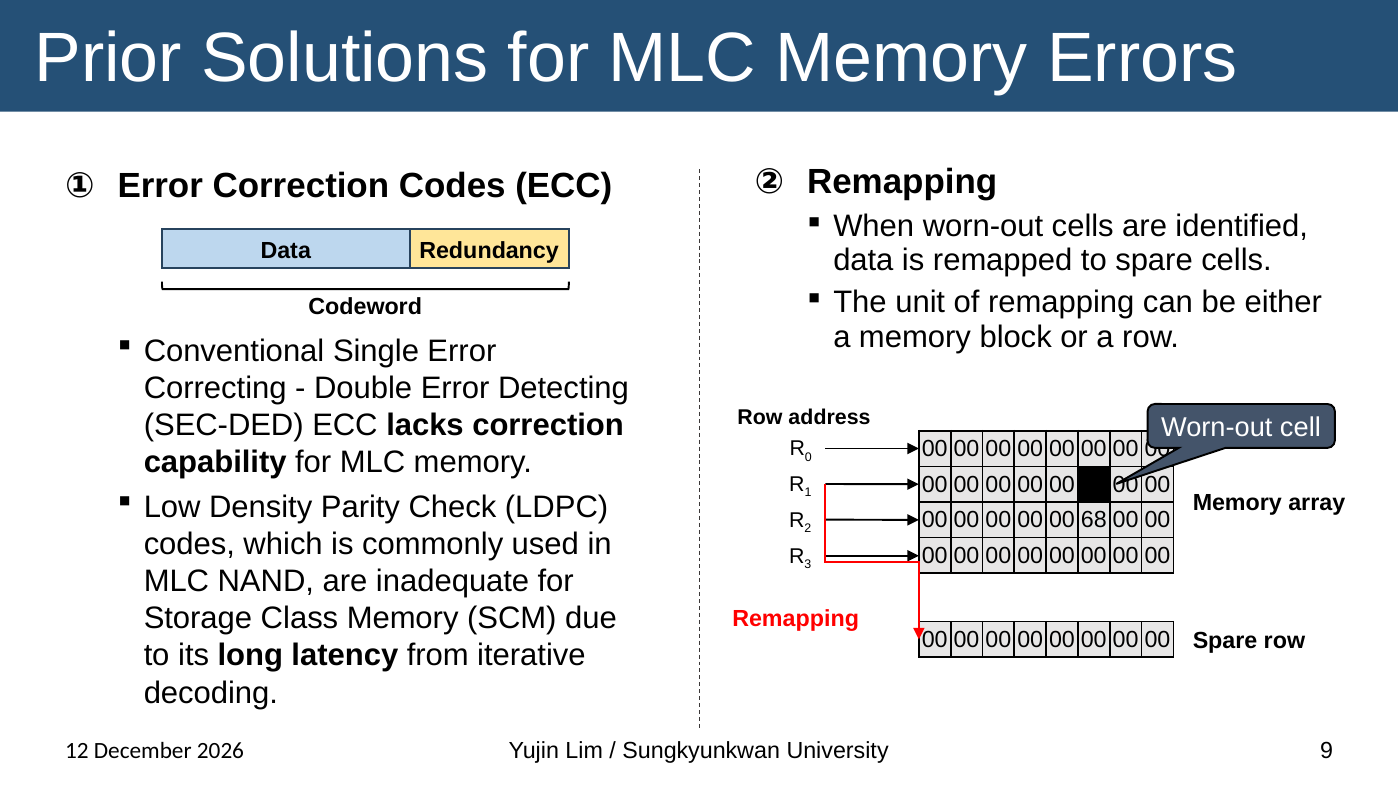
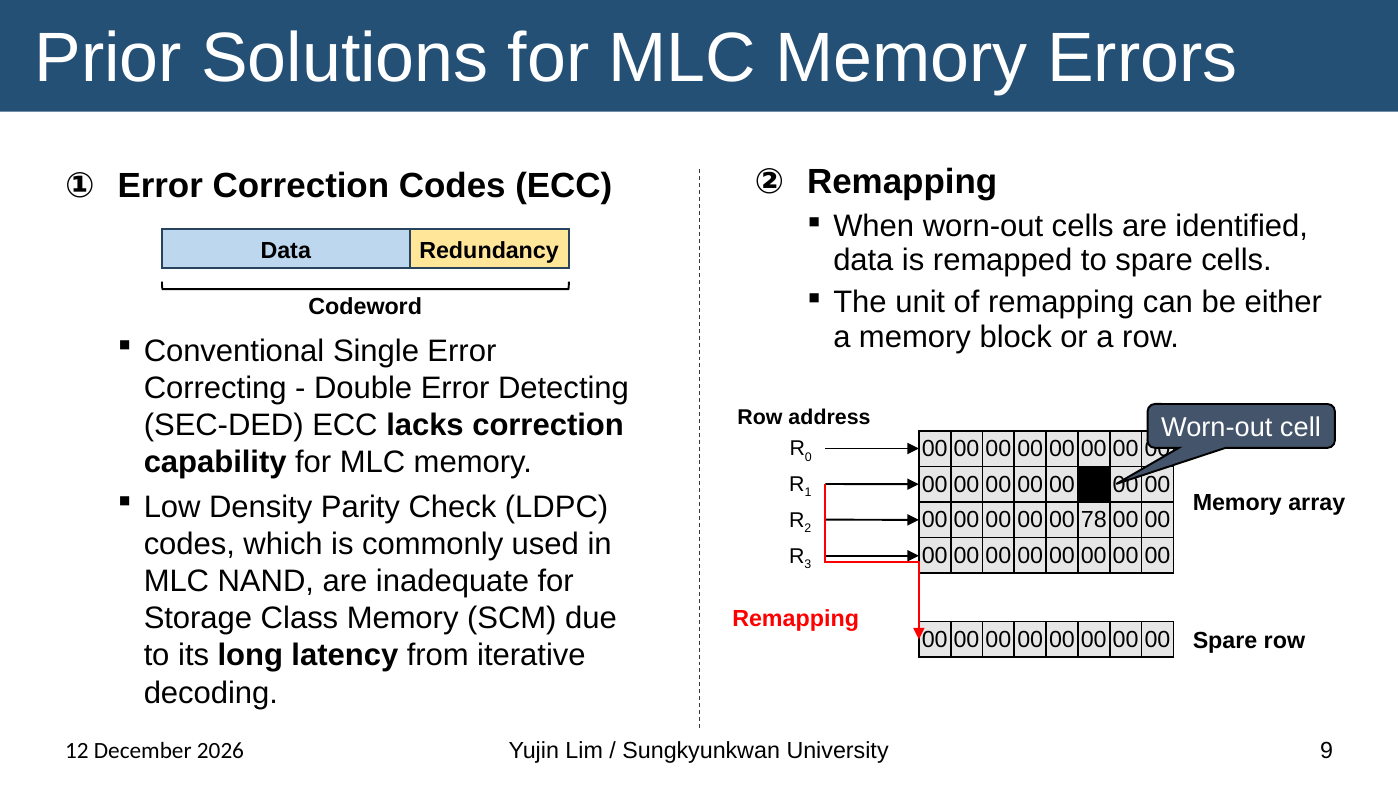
68: 68 -> 78
